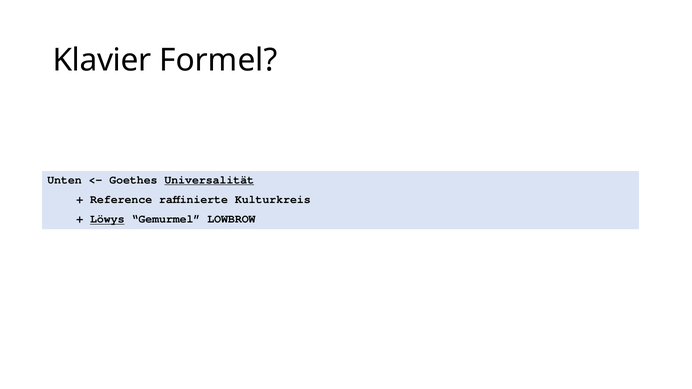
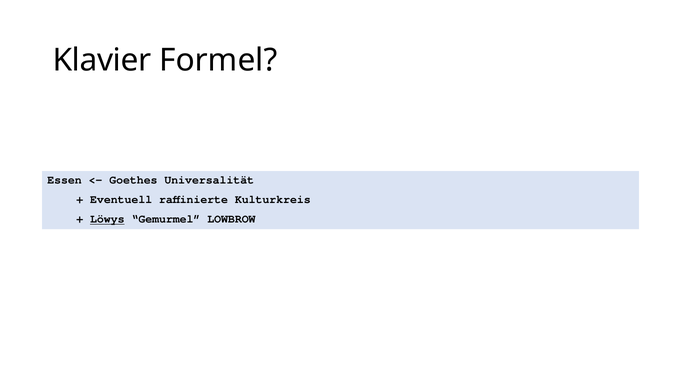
Unten: Unten -> Essen
Universalität underline: present -> none
Reference: Reference -> Eventuell
